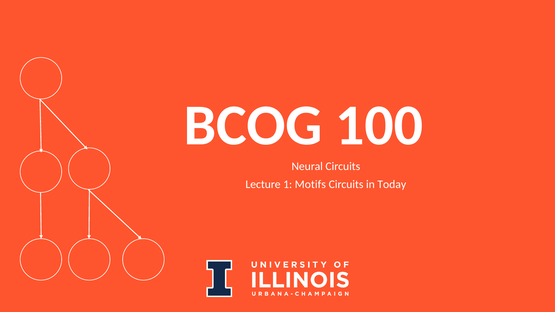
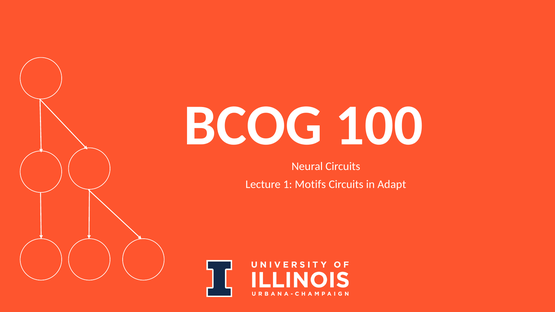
Today: Today -> Adapt
